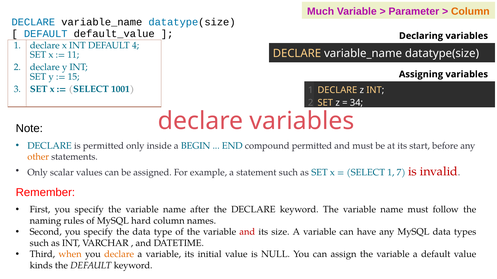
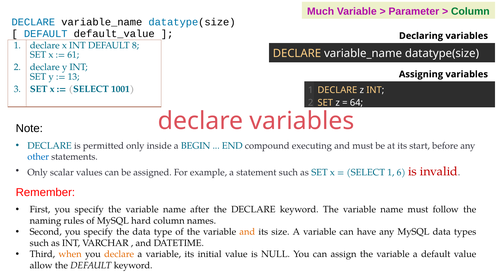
Column at (470, 11) colour: orange -> green
4: 4 -> 8
11: 11 -> 61
15: 15 -> 13
34: 34 -> 64
compound permitted: permitted -> executing
other colour: orange -> blue
7: 7 -> 6
and at (247, 232) colour: red -> orange
kinds: kinds -> allow
